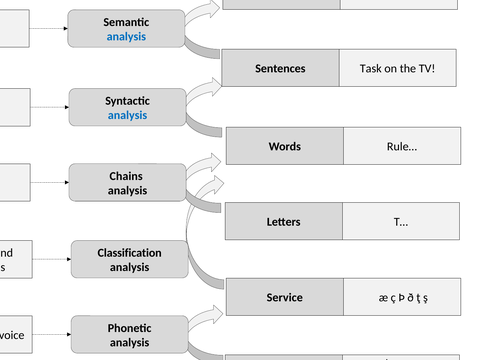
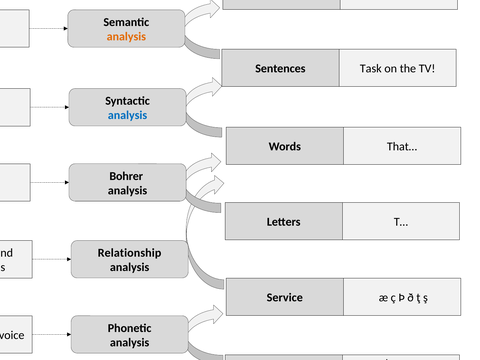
analysis at (126, 37) colour: blue -> orange
Rule…: Rule… -> That…
Chains: Chains -> Bohrer
Classification: Classification -> Relationship
